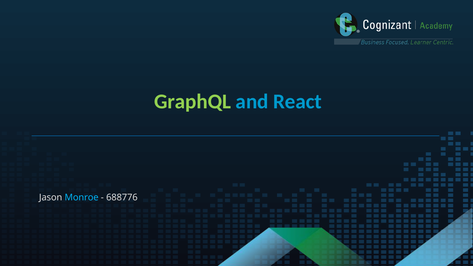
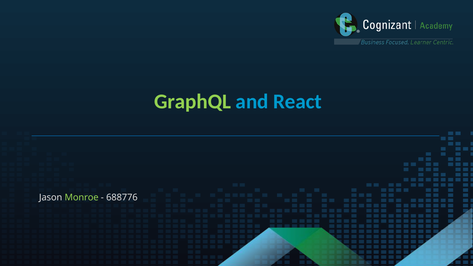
Monroe colour: light blue -> light green
